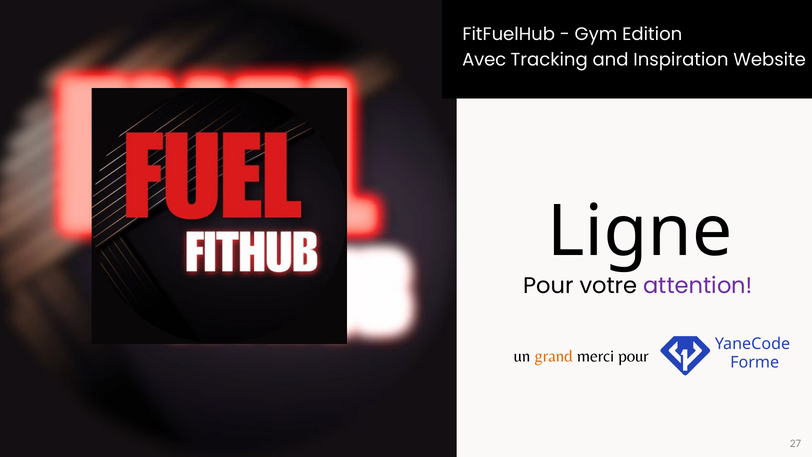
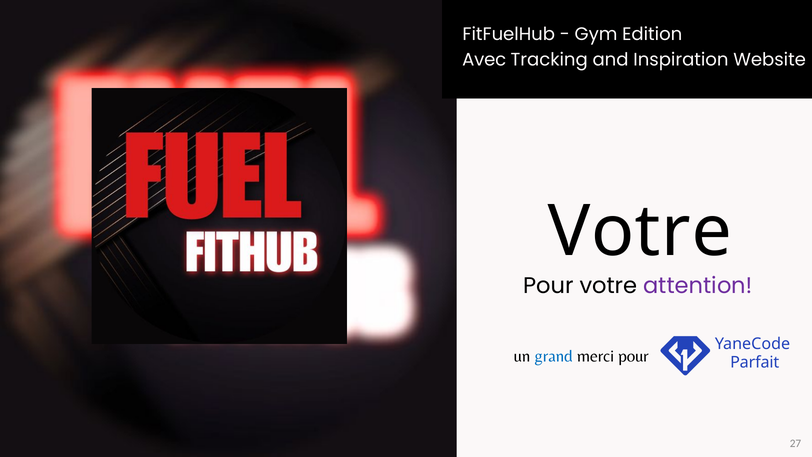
Ligne at (640, 232): Ligne -> Votre
grand colour: orange -> blue
Forme: Forme -> Parfait
